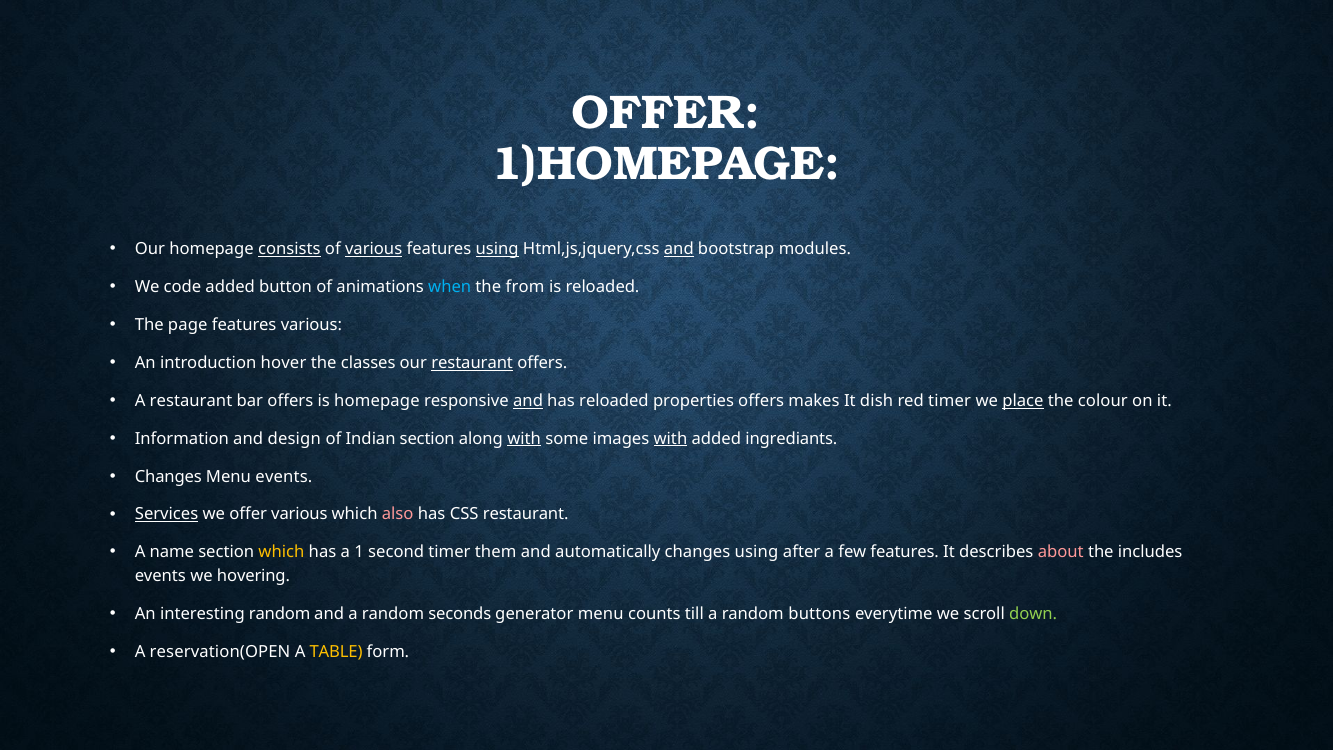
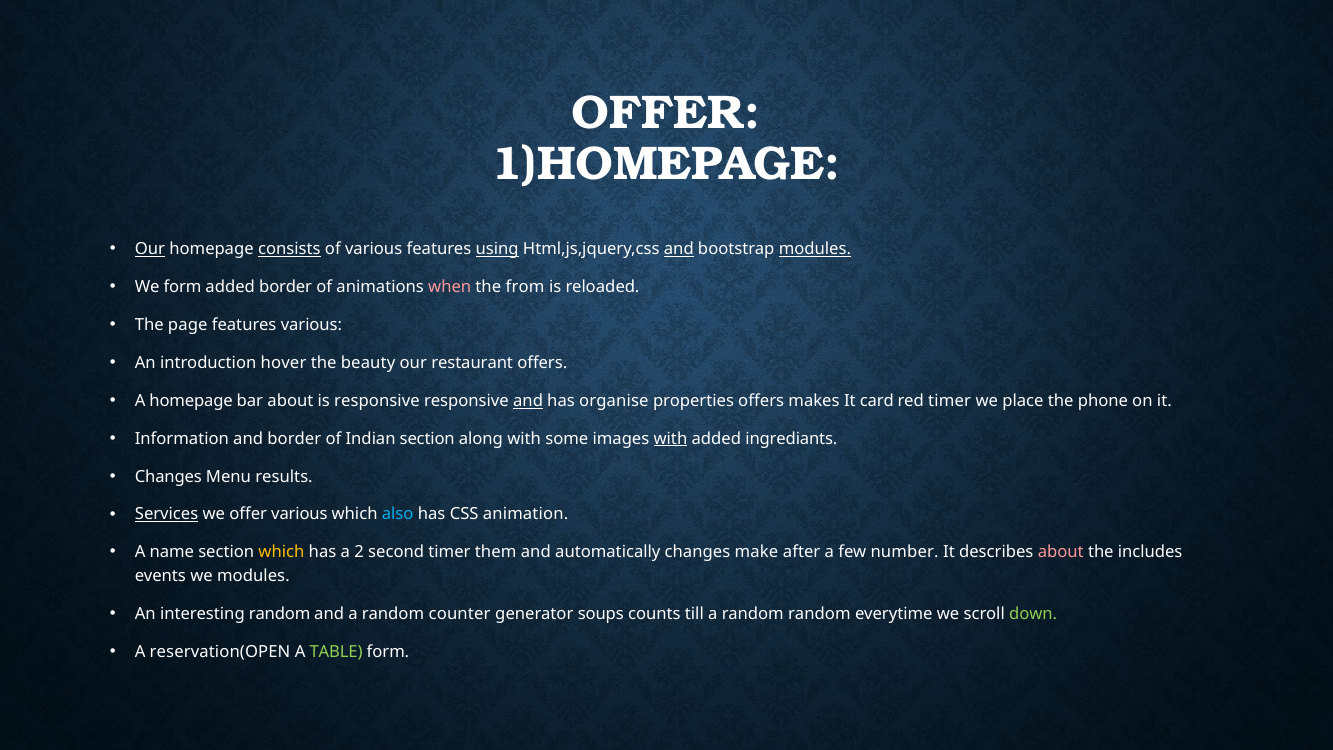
Our at (150, 249) underline: none -> present
various at (374, 249) underline: present -> none
modules at (815, 249) underline: none -> present
We code: code -> form
added button: button -> border
when colour: light blue -> pink
classes: classes -> beauty
restaurant at (472, 363) underline: present -> none
A restaurant: restaurant -> homepage
bar offers: offers -> about
is homepage: homepage -> responsive
has reloaded: reloaded -> organise
dish: dish -> card
place underline: present -> none
colour: colour -> phone
and design: design -> border
with at (524, 439) underline: present -> none
Menu events: events -> results
also colour: pink -> light blue
CSS restaurant: restaurant -> animation
1: 1 -> 2
changes using: using -> make
few features: features -> number
we hovering: hovering -> modules
seconds: seconds -> counter
generator menu: menu -> soups
random buttons: buttons -> random
TABLE colour: yellow -> light green
